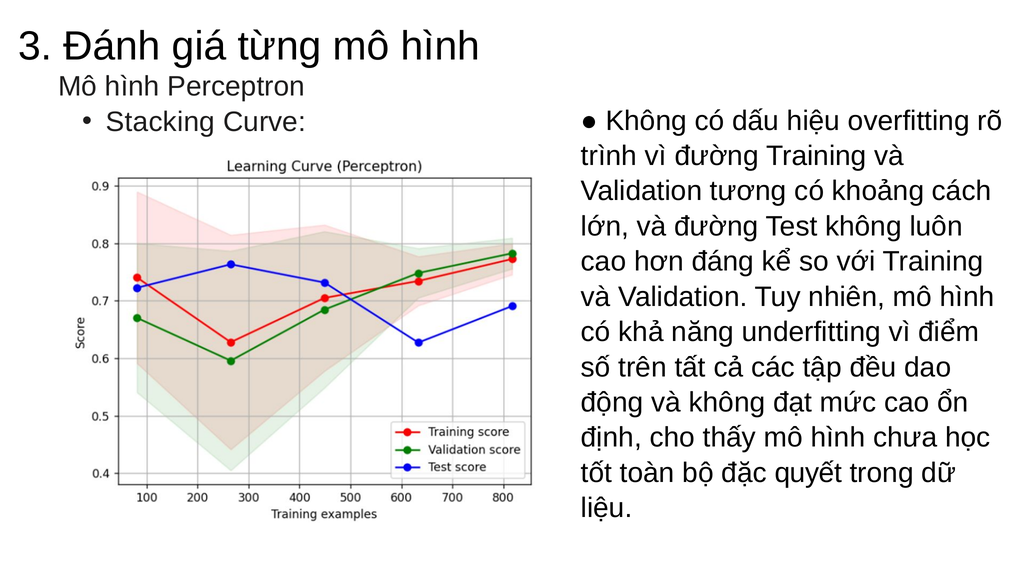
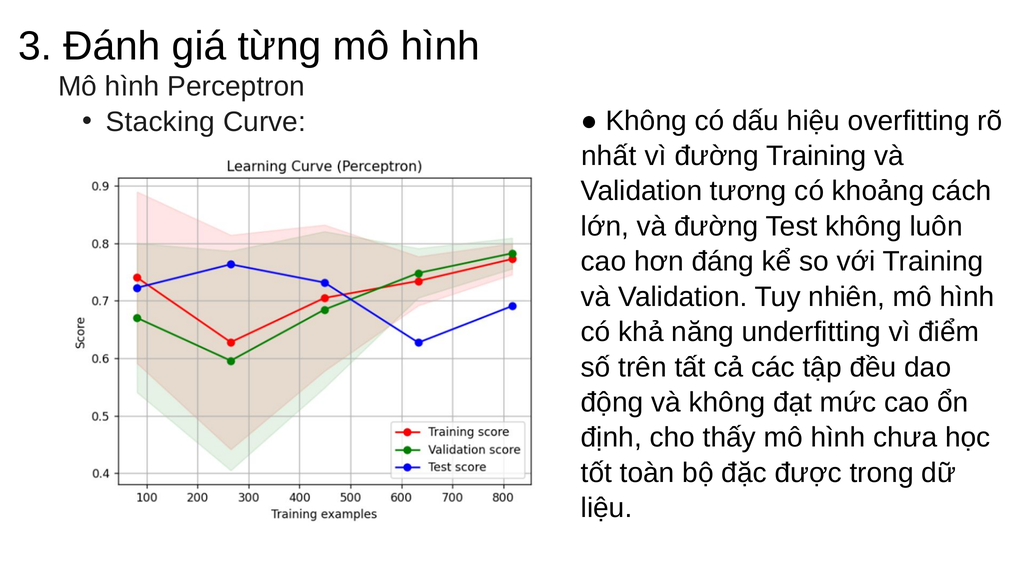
trình: trình -> nhất
quyết: quyết -> được
